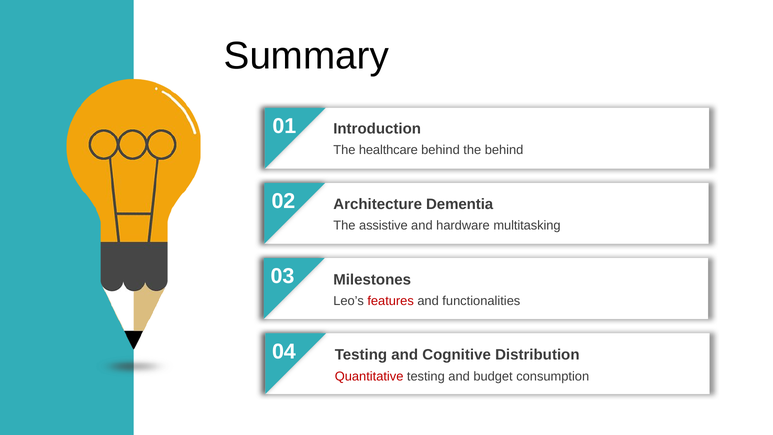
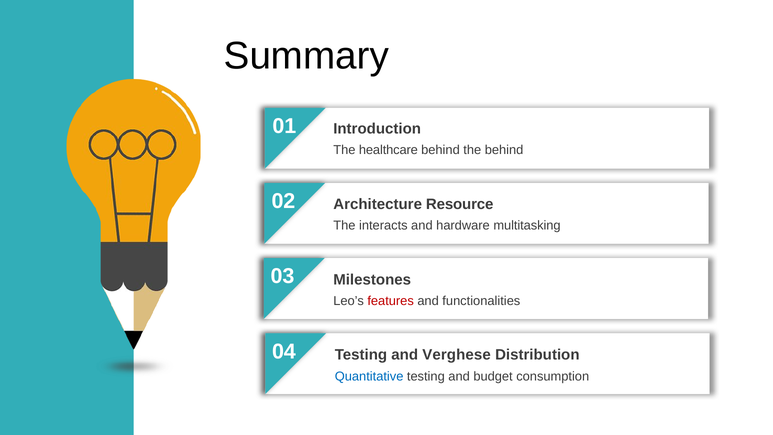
Dementia: Dementia -> Resource
assistive: assistive -> interacts
Cognitive: Cognitive -> Verghese
Quantitative colour: red -> blue
